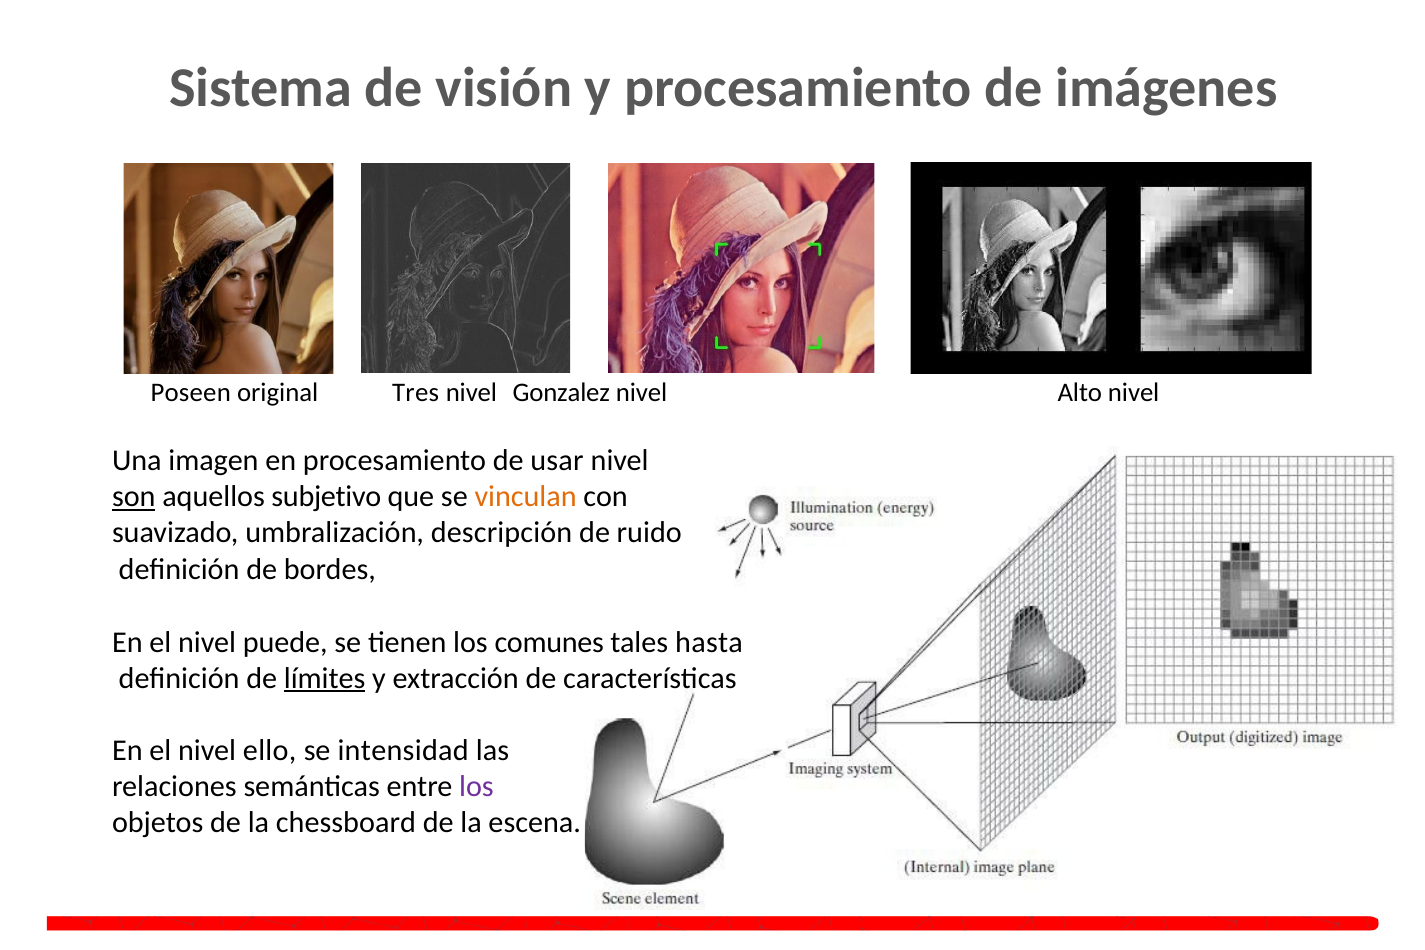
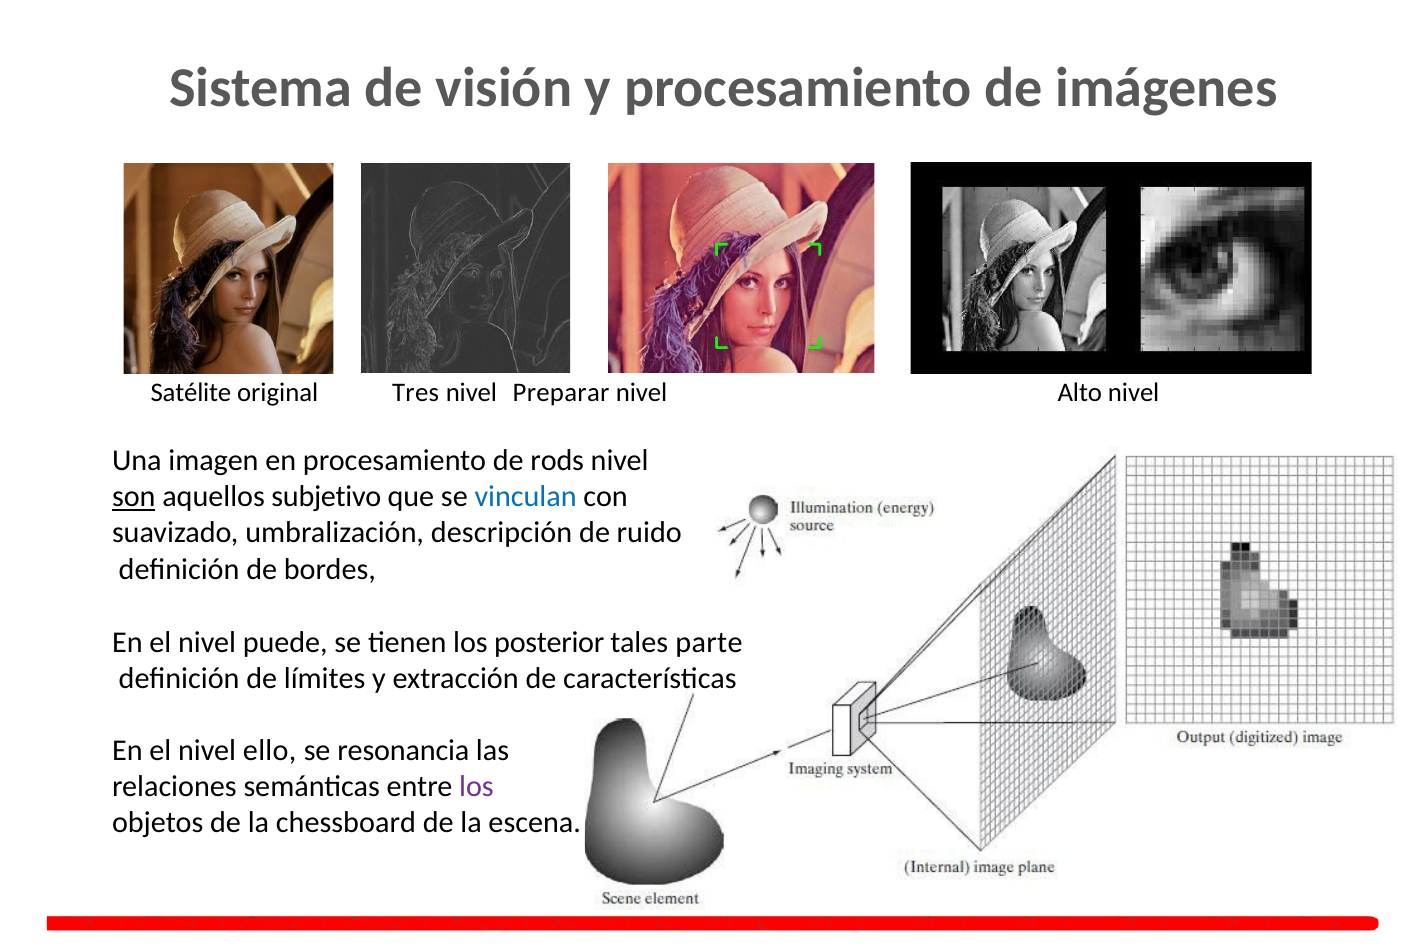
Poseen: Poseen -> Satélite
Gonzalez: Gonzalez -> Preparar
usar: usar -> rods
vinculan colour: orange -> blue
comunes: comunes -> posterior
hasta: hasta -> parte
límites underline: present -> none
intensidad: intensidad -> resonancia
